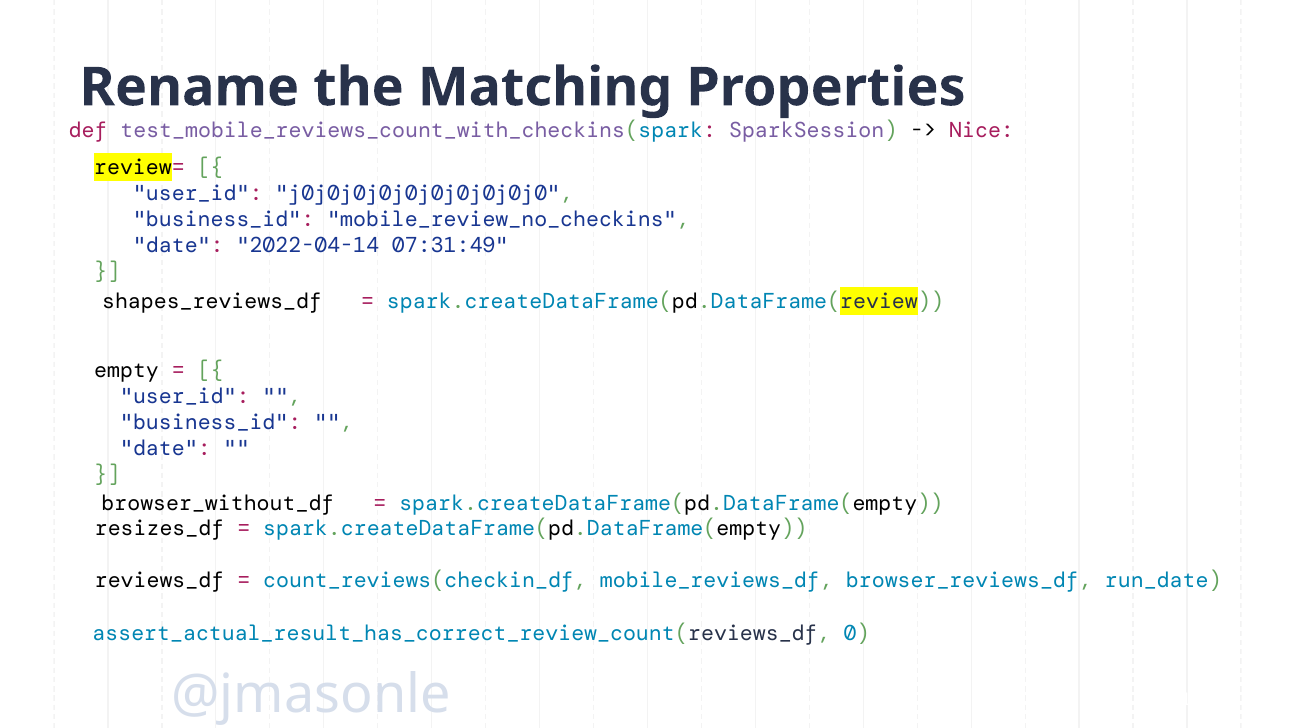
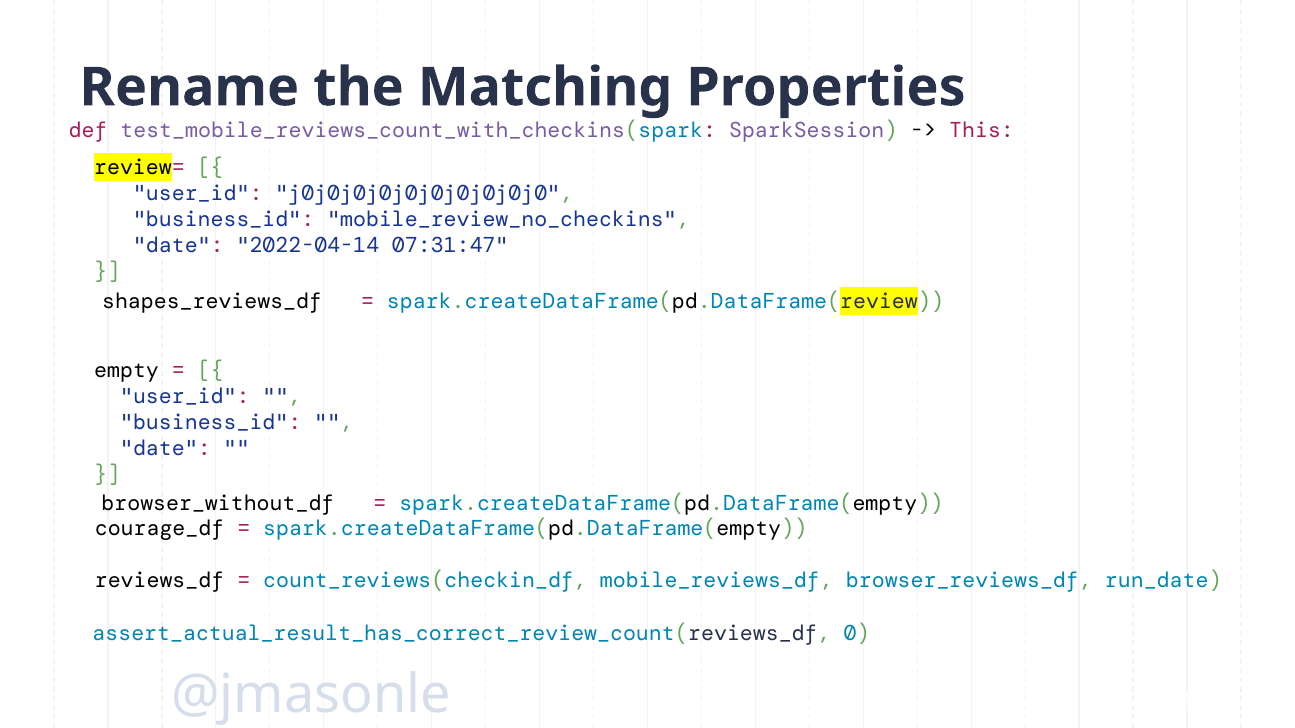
Nice: Nice -> This
07:31:49: 07:31:49 -> 07:31:47
resizes_df: resizes_df -> courage_df
